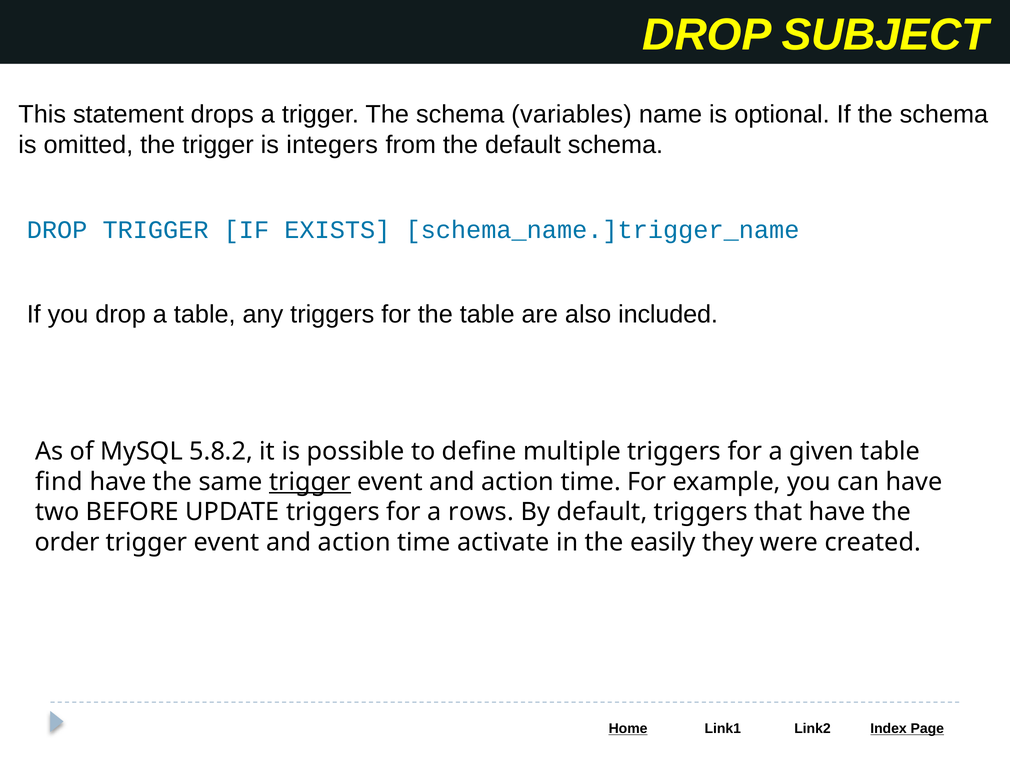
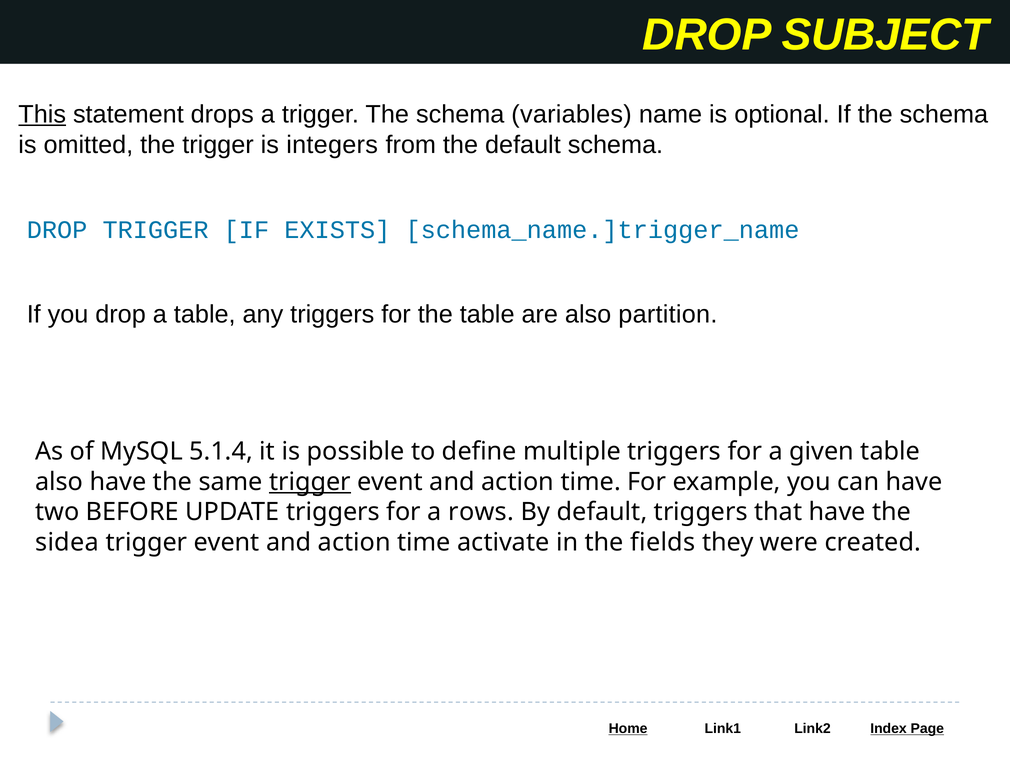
This underline: none -> present
included: included -> partition
5.8.2: 5.8.2 -> 5.1.4
find at (59, 481): find -> also
order: order -> sidea
easily: easily -> fields
